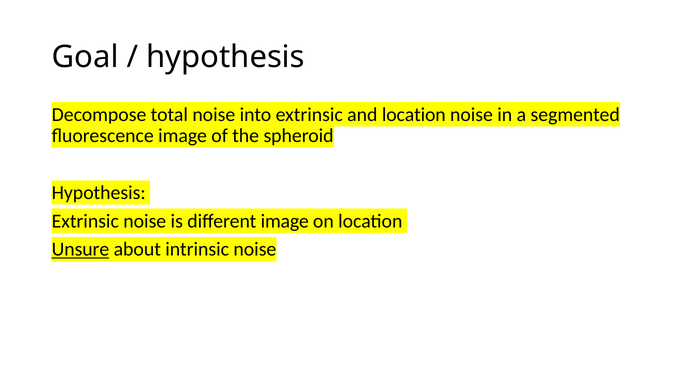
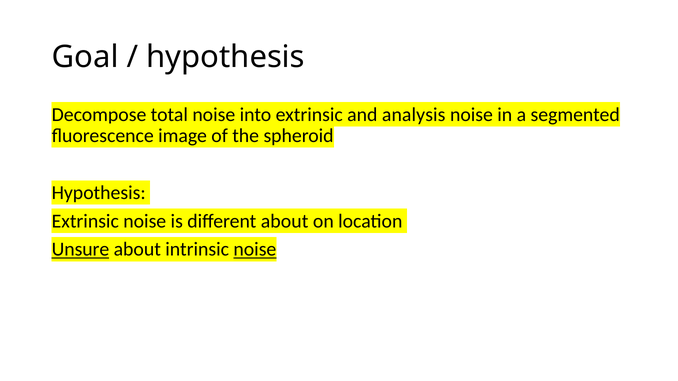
and location: location -> analysis
different image: image -> about
noise at (255, 250) underline: none -> present
